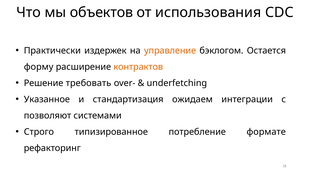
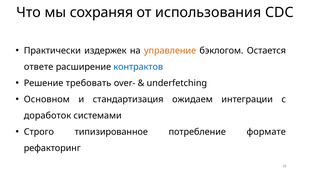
объектов: объектов -> сохраняя
форму: форму -> ответе
контрактов colour: orange -> blue
Указанное: Указанное -> Основном
позволяют: позволяют -> доработок
